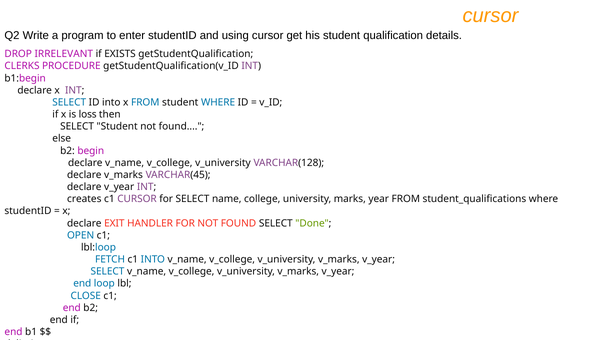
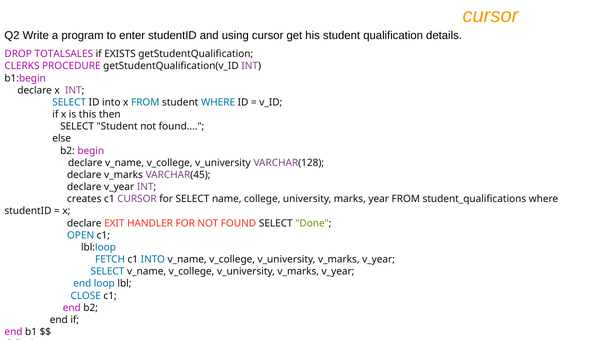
IRRELEVANT: IRRELEVANT -> TOTALSALES
loss: loss -> this
